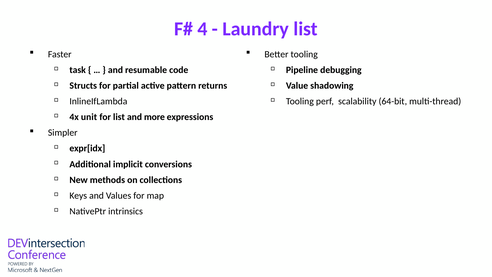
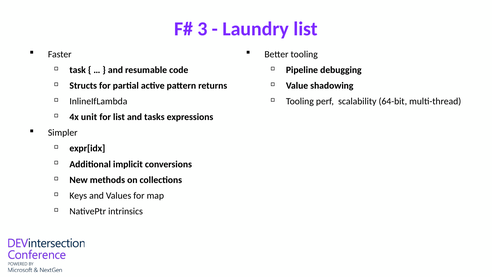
4: 4 -> 3
more: more -> tasks
